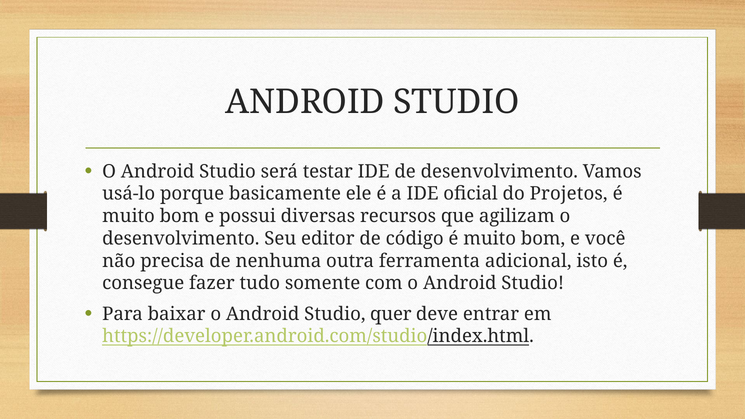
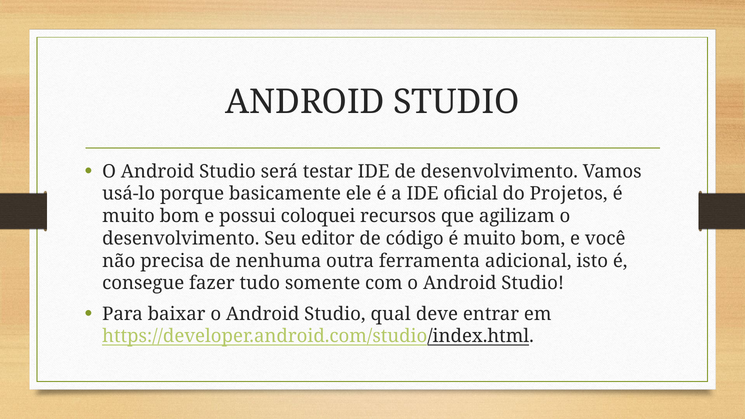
diversas: diversas -> coloquei
quer: quer -> qual
